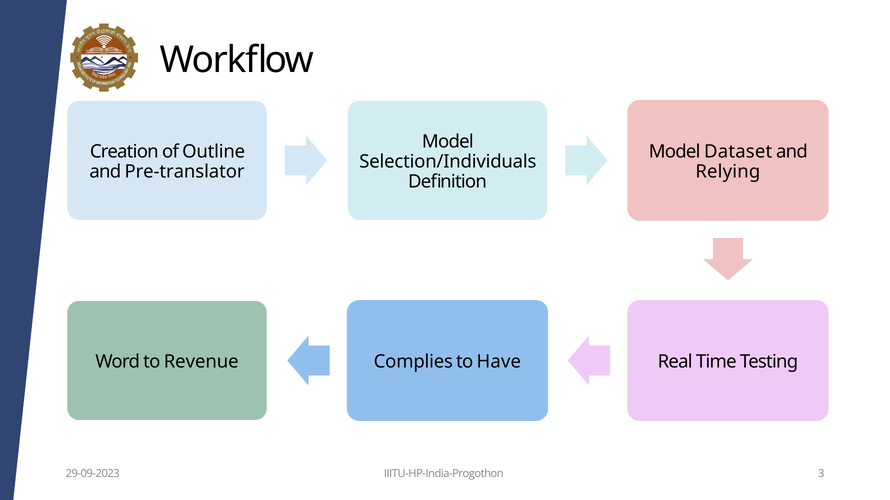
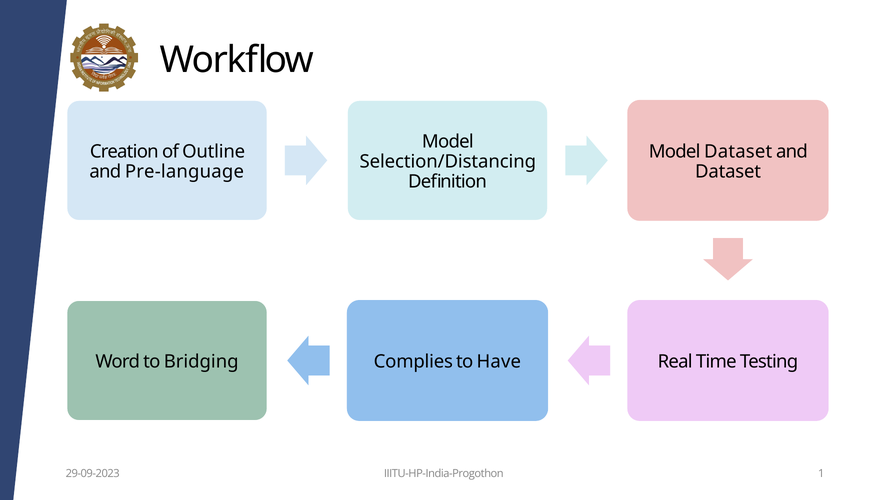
Selection/Individuals: Selection/Individuals -> Selection/Distancing
Pre-translator: Pre-translator -> Pre-language
Relying at (728, 172): Relying -> Dataset
Revenue: Revenue -> Bridging
3: 3 -> 1
